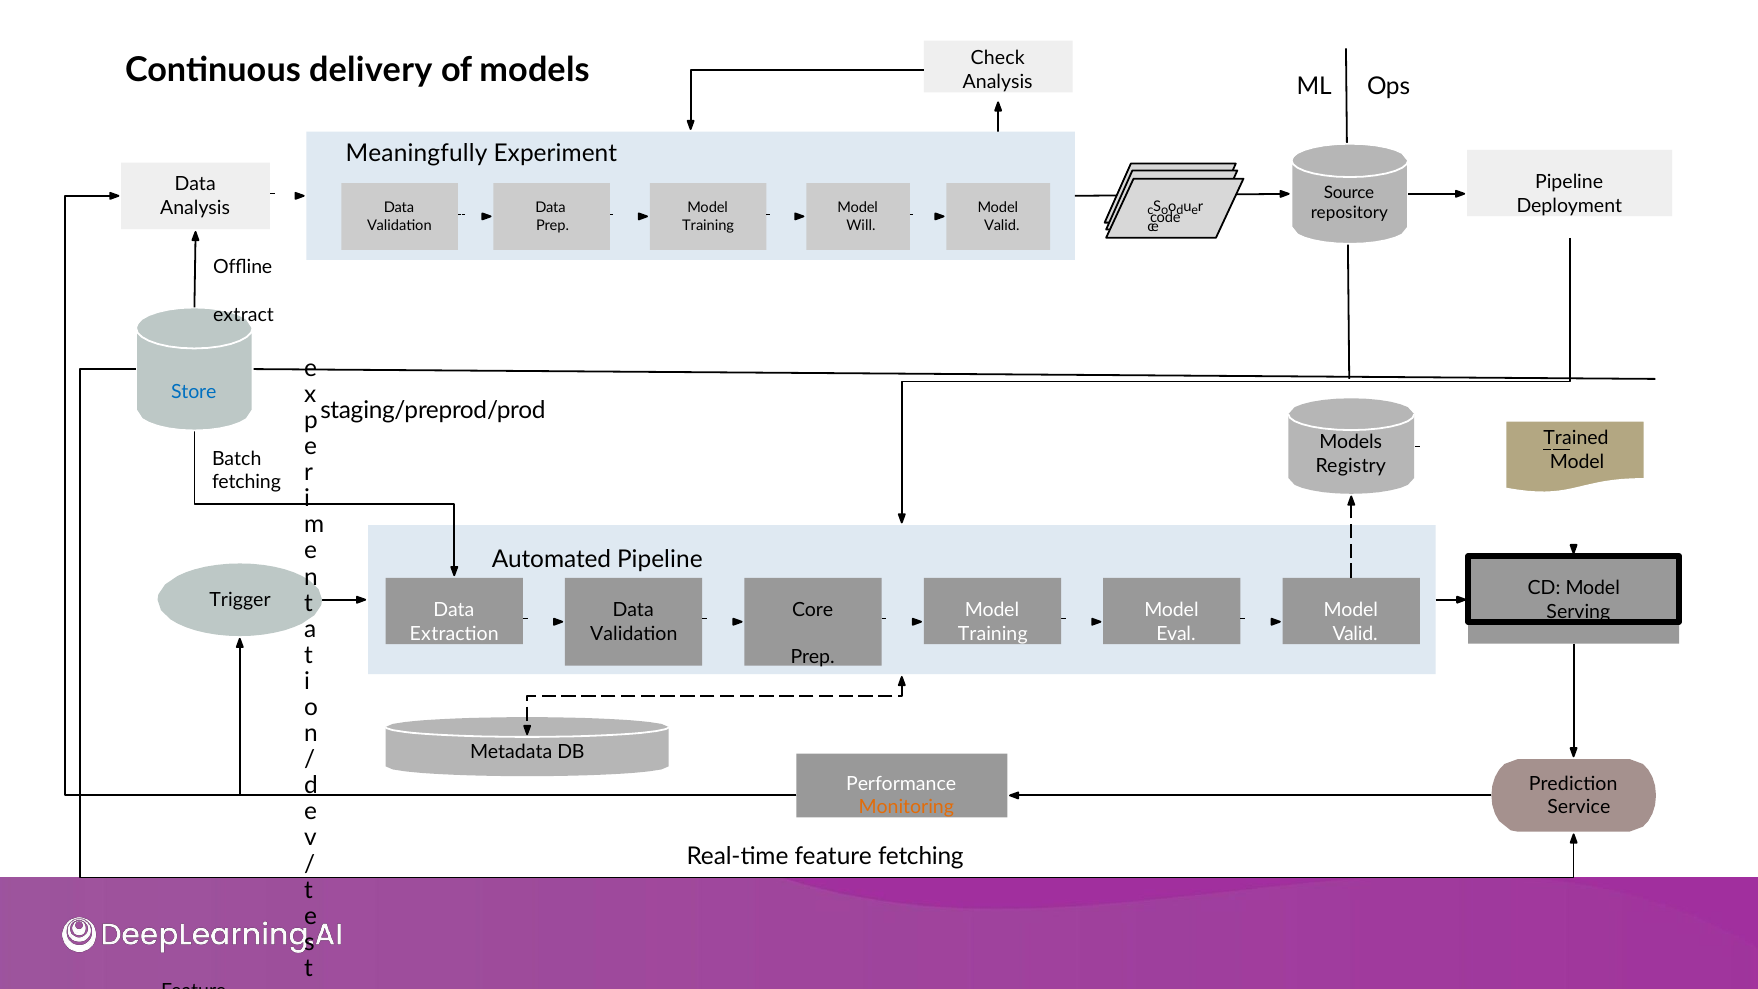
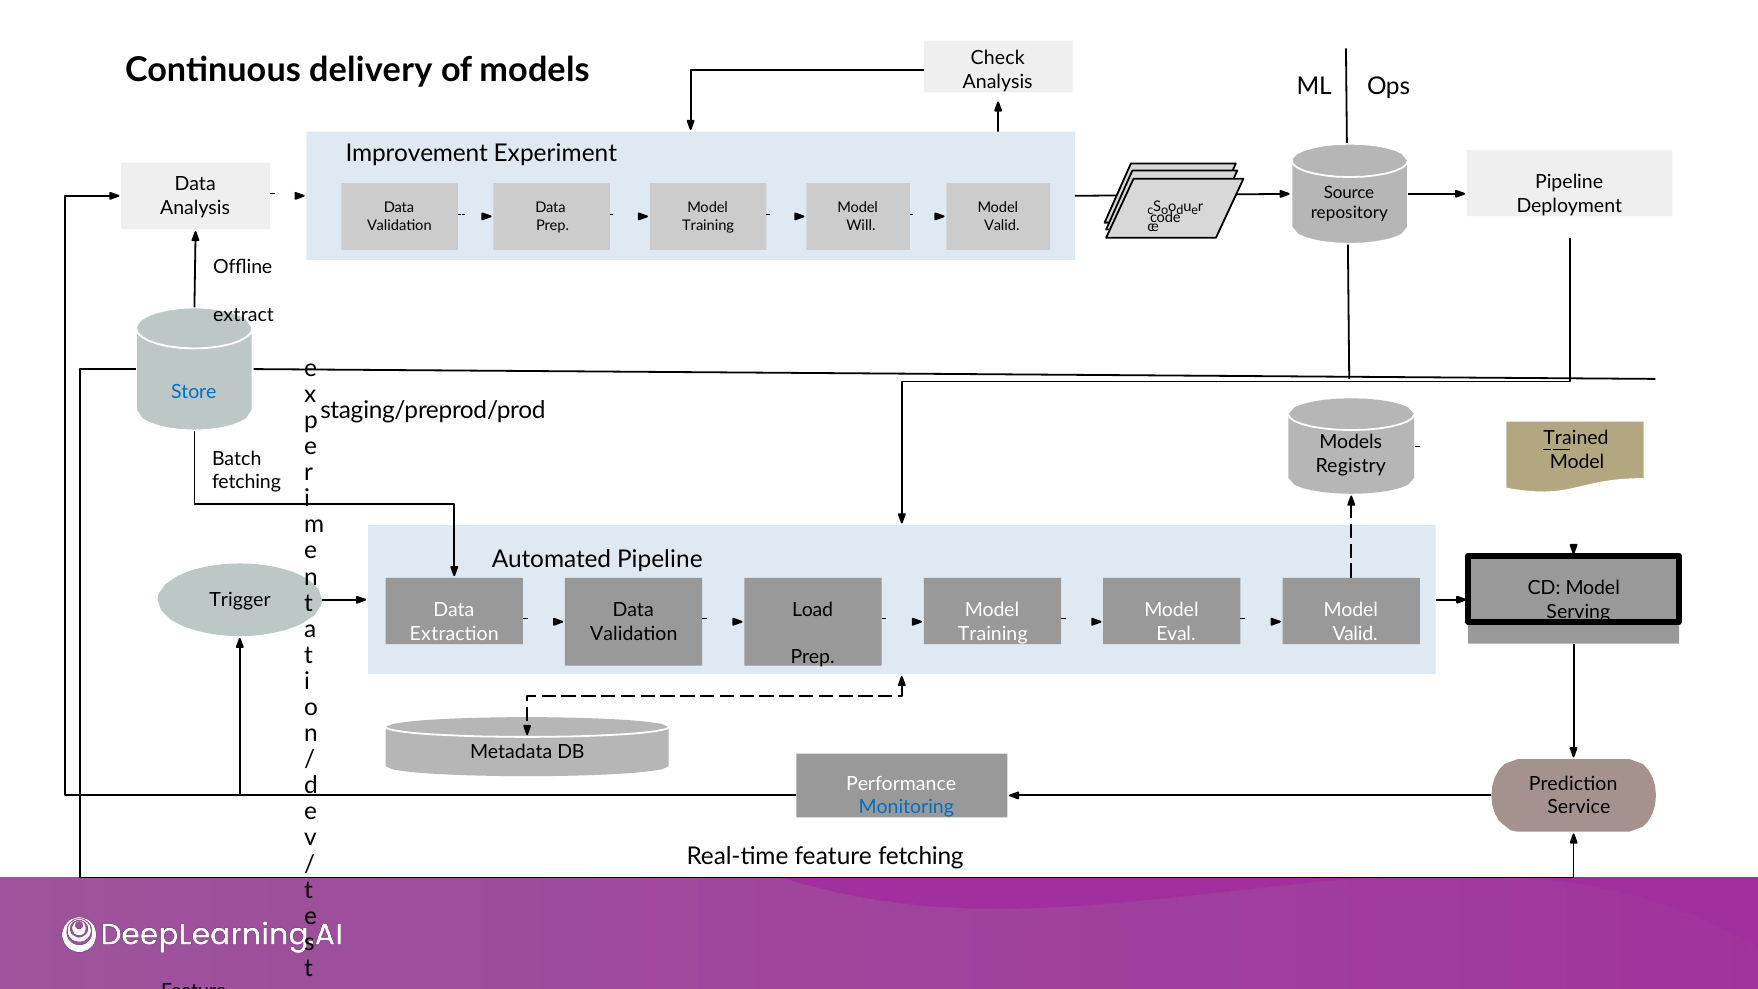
Meaningfully: Meaningfully -> Improvement
Core: Core -> Load
Monitoring colour: orange -> blue
